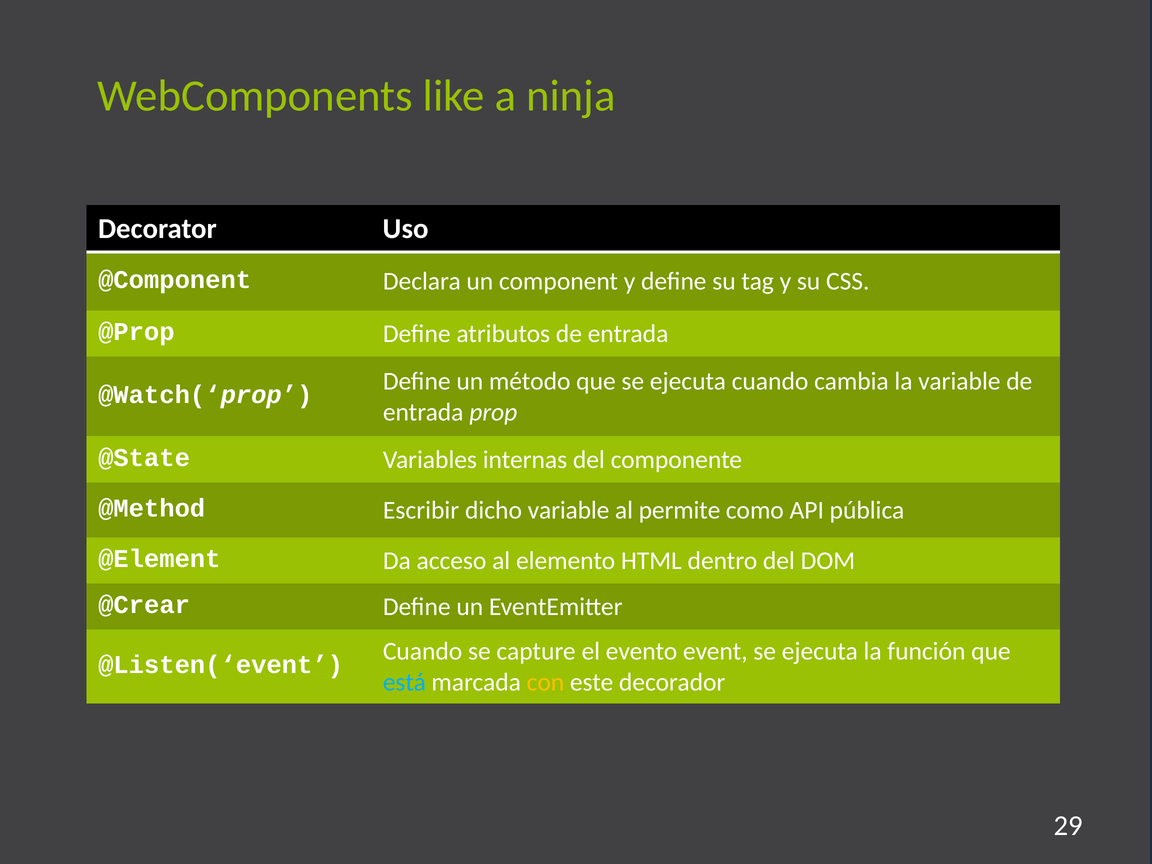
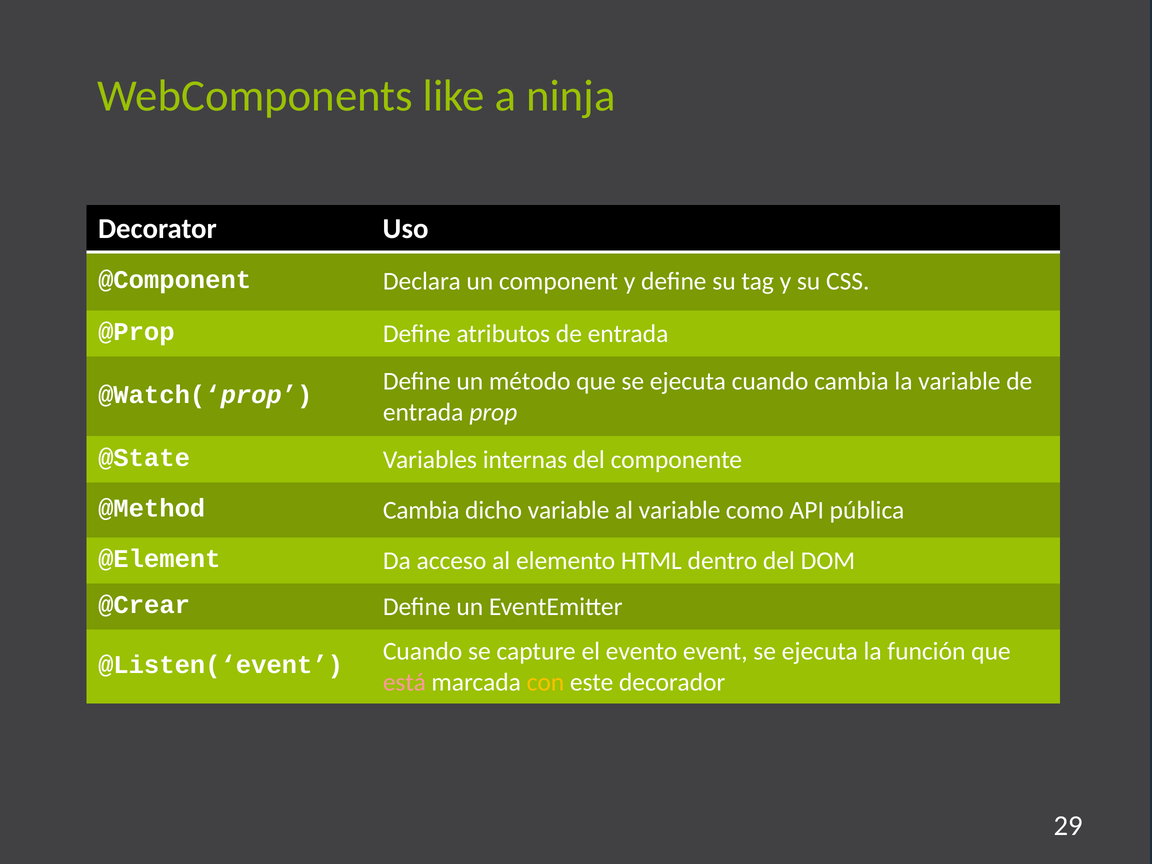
@Method Escribir: Escribir -> Cambia
al permite: permite -> variable
está colour: light blue -> pink
